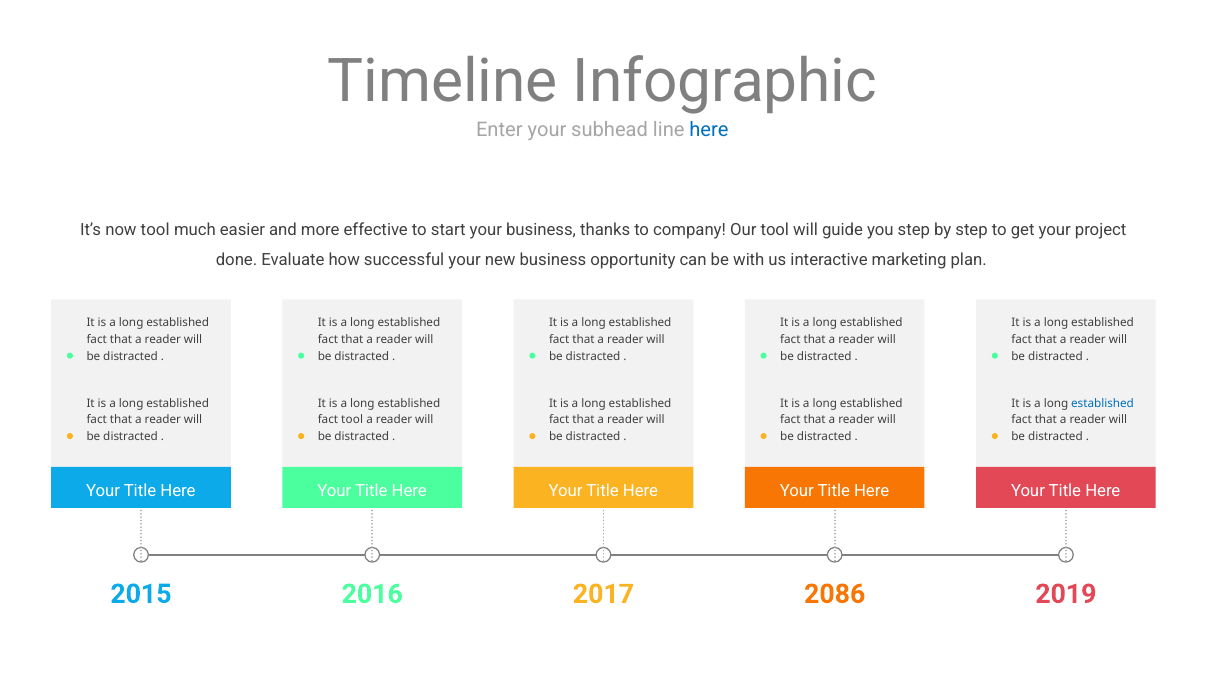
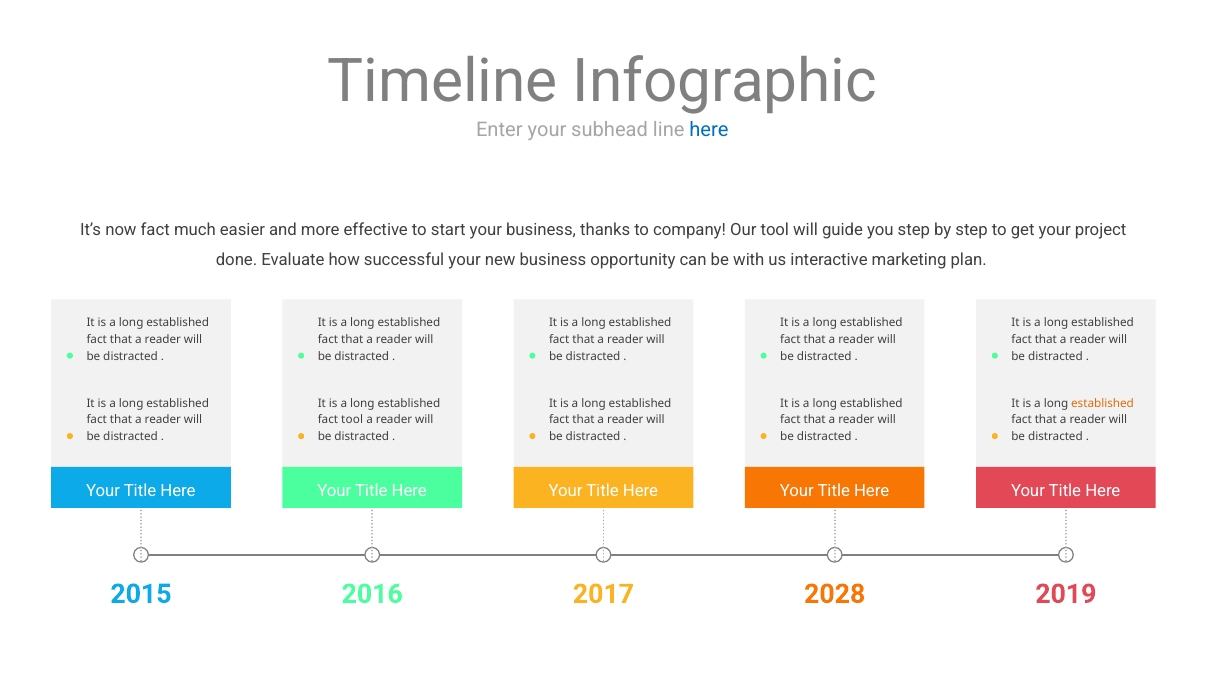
now tool: tool -> fact
established at (1103, 403) colour: blue -> orange
2086: 2086 -> 2028
